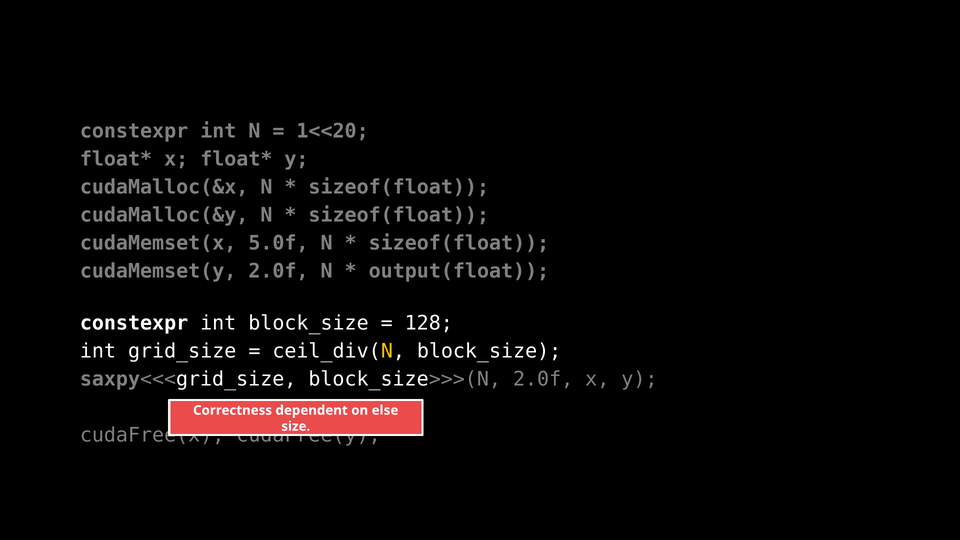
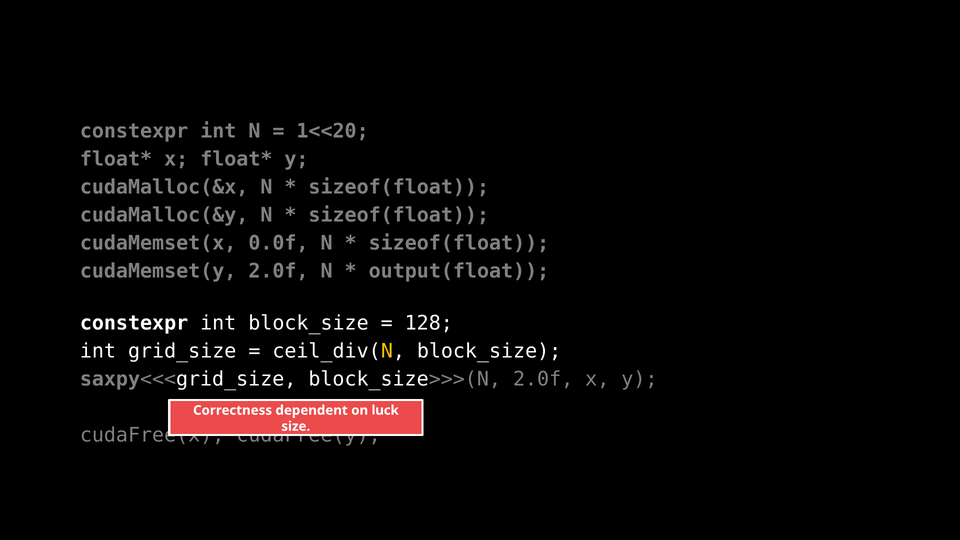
5.0f: 5.0f -> 0.0f
else: else -> luck
